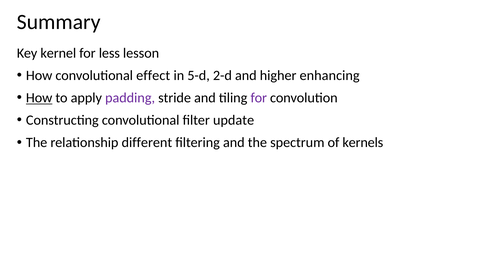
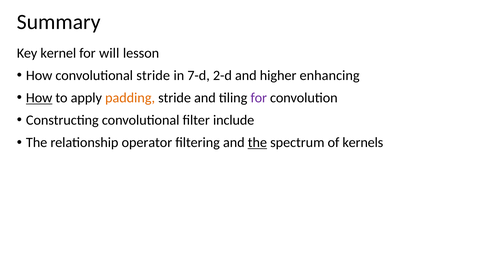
less: less -> will
convolutional effect: effect -> stride
5-d: 5-d -> 7-d
padding colour: purple -> orange
update: update -> include
different: different -> operator
the at (257, 142) underline: none -> present
